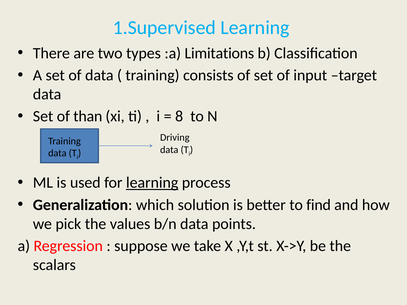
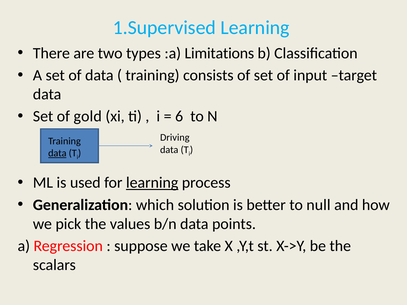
than: than -> gold
8: 8 -> 6
data at (57, 153) underline: none -> present
find: find -> null
